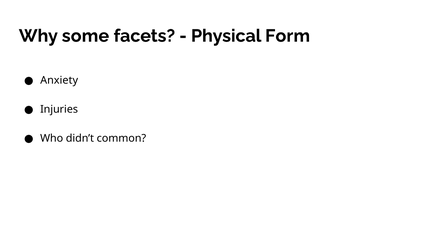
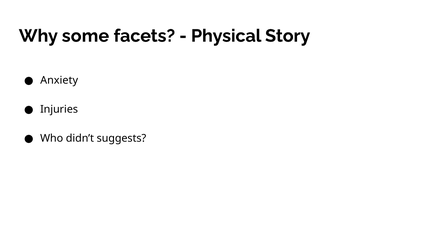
Form: Form -> Story
common: common -> suggests
